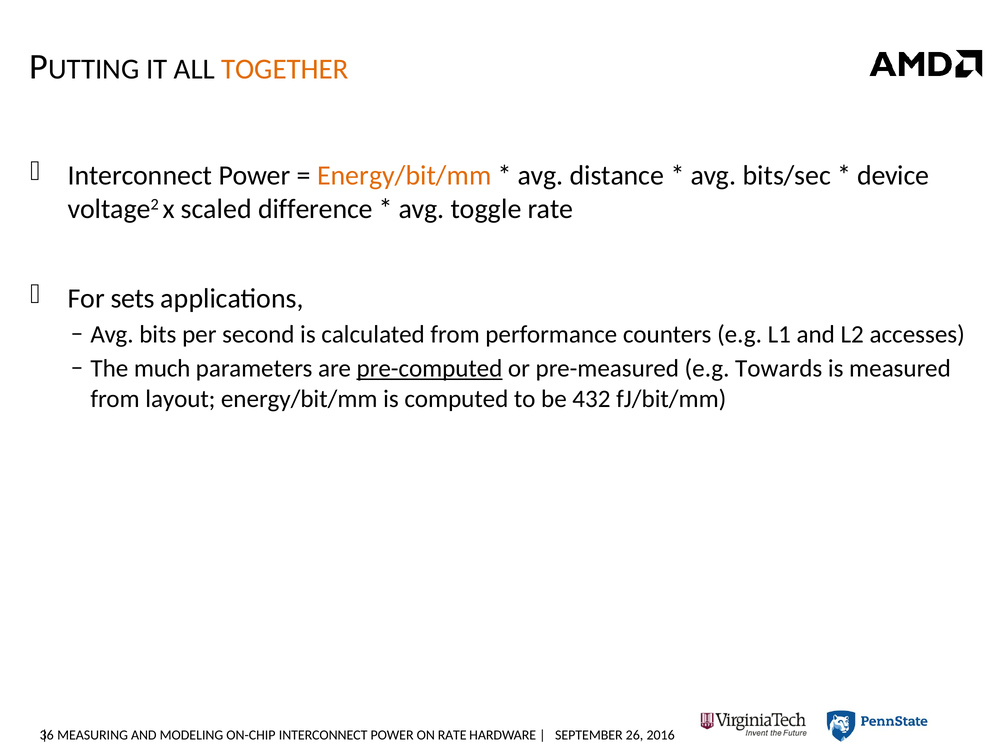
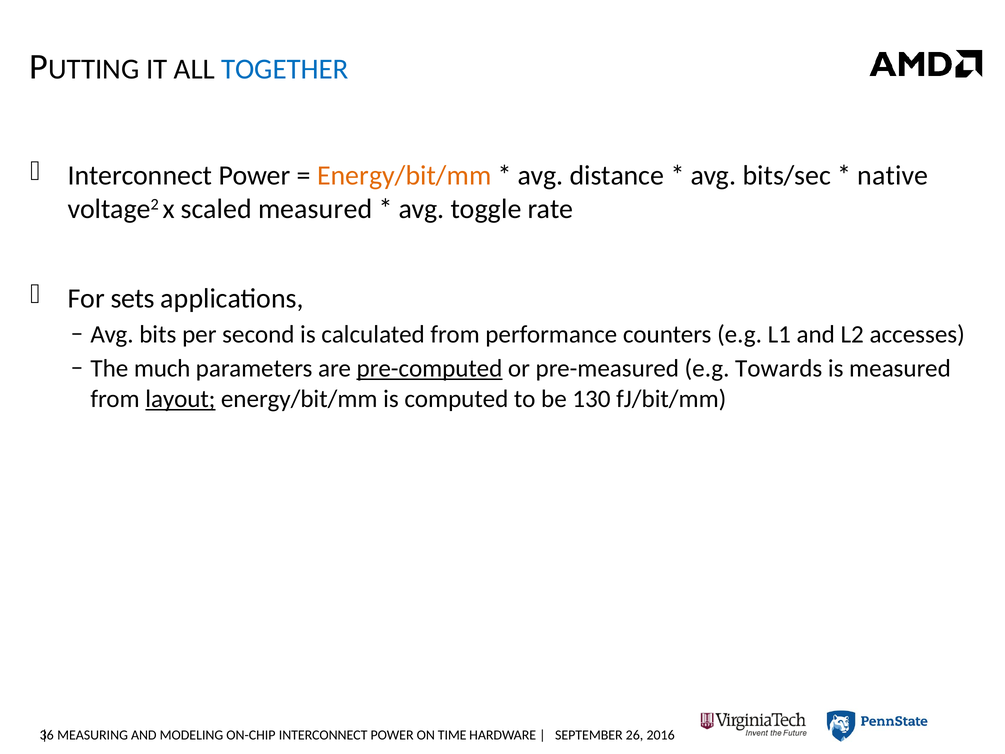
TOGETHER colour: orange -> blue
device: device -> native
scaled difference: difference -> measured
layout underline: none -> present
432: 432 -> 130
RATE at (452, 735): RATE -> TIME
